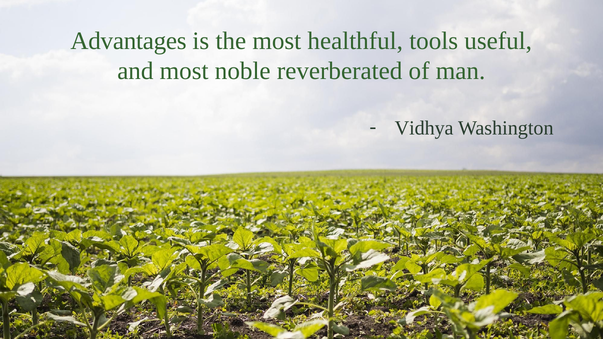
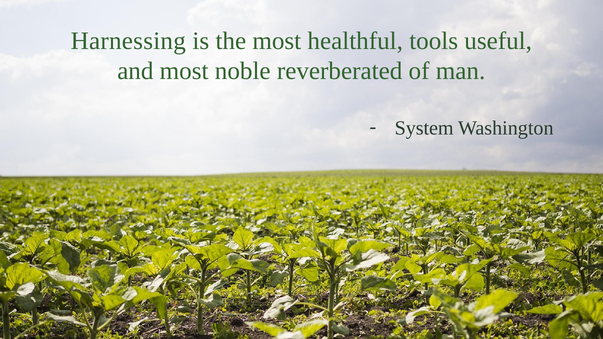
Advantages: Advantages -> Harnessing
Vidhya: Vidhya -> System
